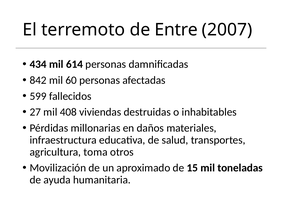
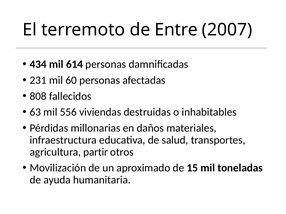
842: 842 -> 231
599: 599 -> 808
27: 27 -> 63
408: 408 -> 556
toma: toma -> partir
